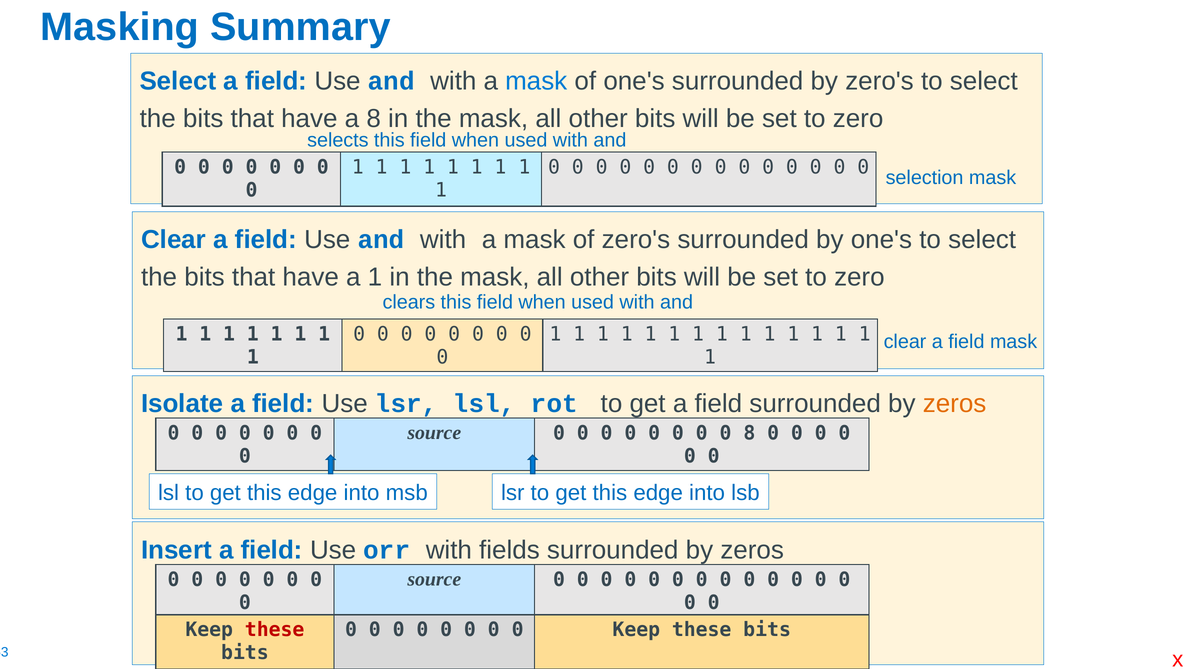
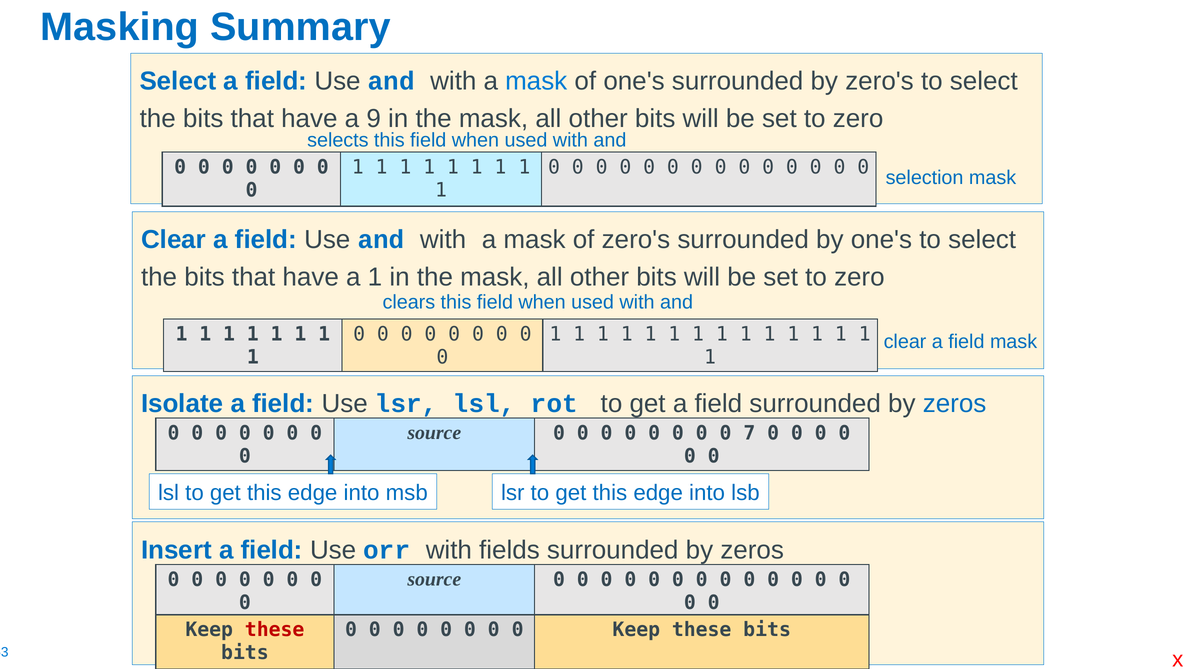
a 8: 8 -> 9
zeros at (955, 404) colour: orange -> blue
0 8: 8 -> 7
